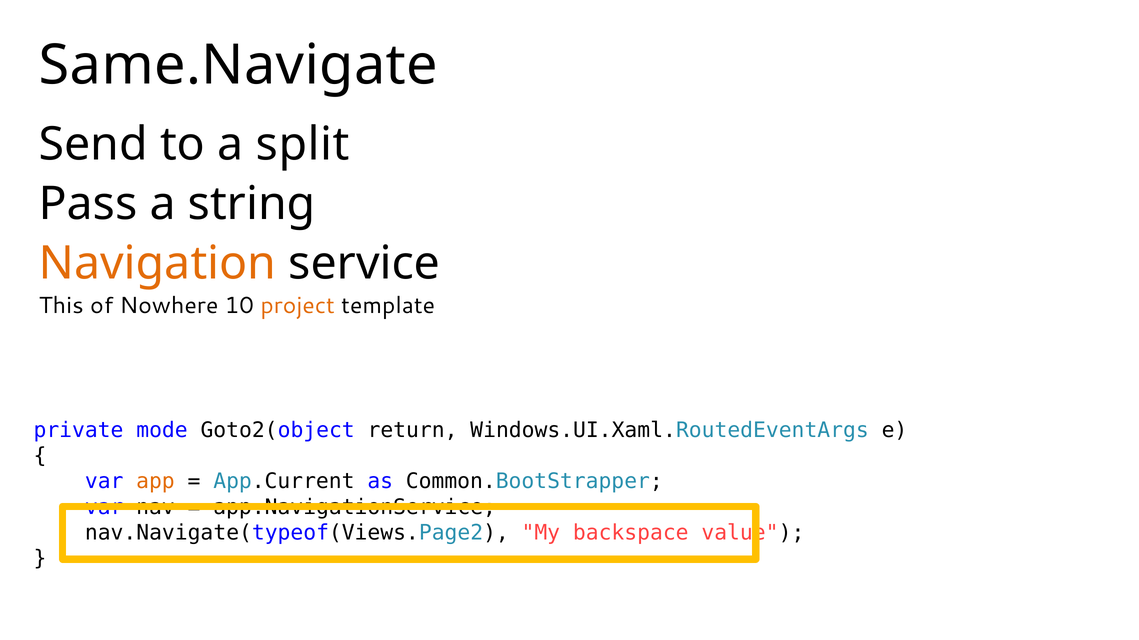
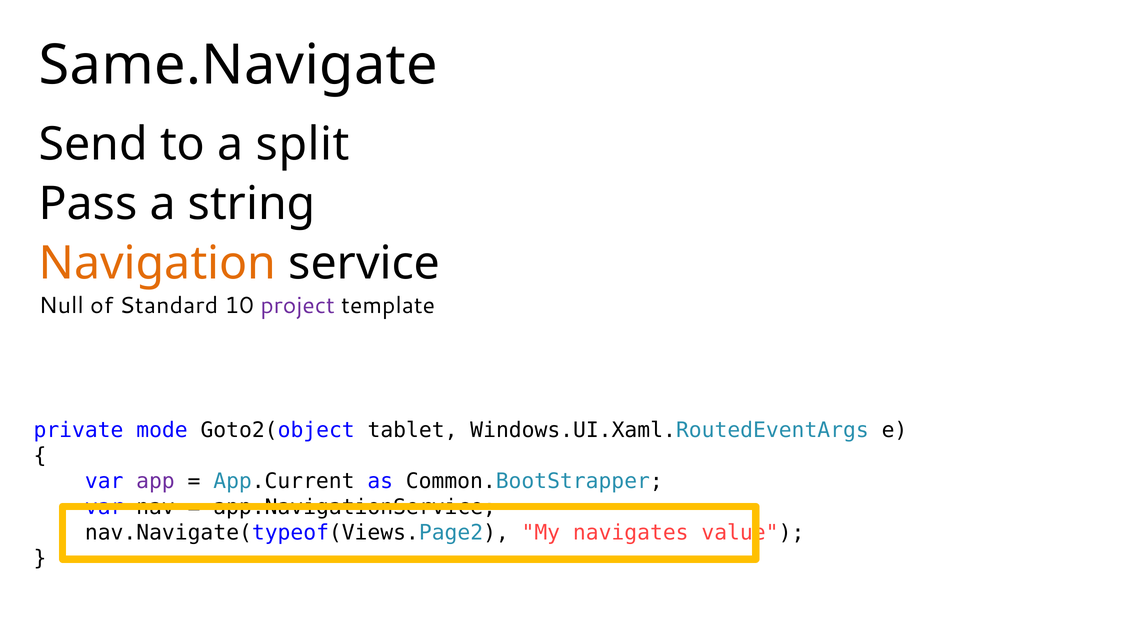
This: This -> Null
Nowhere: Nowhere -> Standard
project colour: orange -> purple
return: return -> tablet
app colour: orange -> purple
backspace: backspace -> navigates
